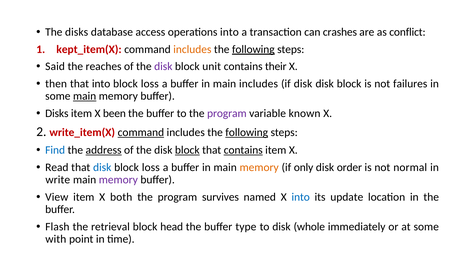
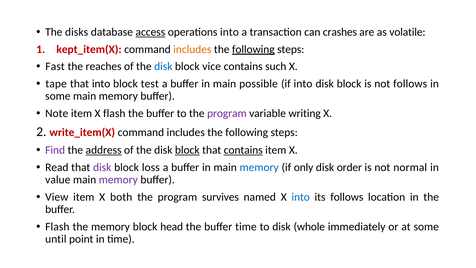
access underline: none -> present
conflict: conflict -> volatile
Said: Said -> Fast
disk at (163, 66) colour: purple -> blue
unit: unit -> vice
their: their -> such
then: then -> tape
loss at (150, 84): loss -> test
main includes: includes -> possible
if disk: disk -> into
not failures: failures -> follows
main at (85, 96) underline: present -> none
Disks at (57, 113): Disks -> Note
X been: been -> flash
known: known -> writing
command at (141, 132) underline: present -> none
following at (247, 132) underline: present -> none
Find colour: blue -> purple
disk at (102, 167) colour: blue -> purple
memory at (259, 167) colour: orange -> blue
write: write -> value
its update: update -> follows
the retrieval: retrieval -> memory
buffer type: type -> time
with: with -> until
